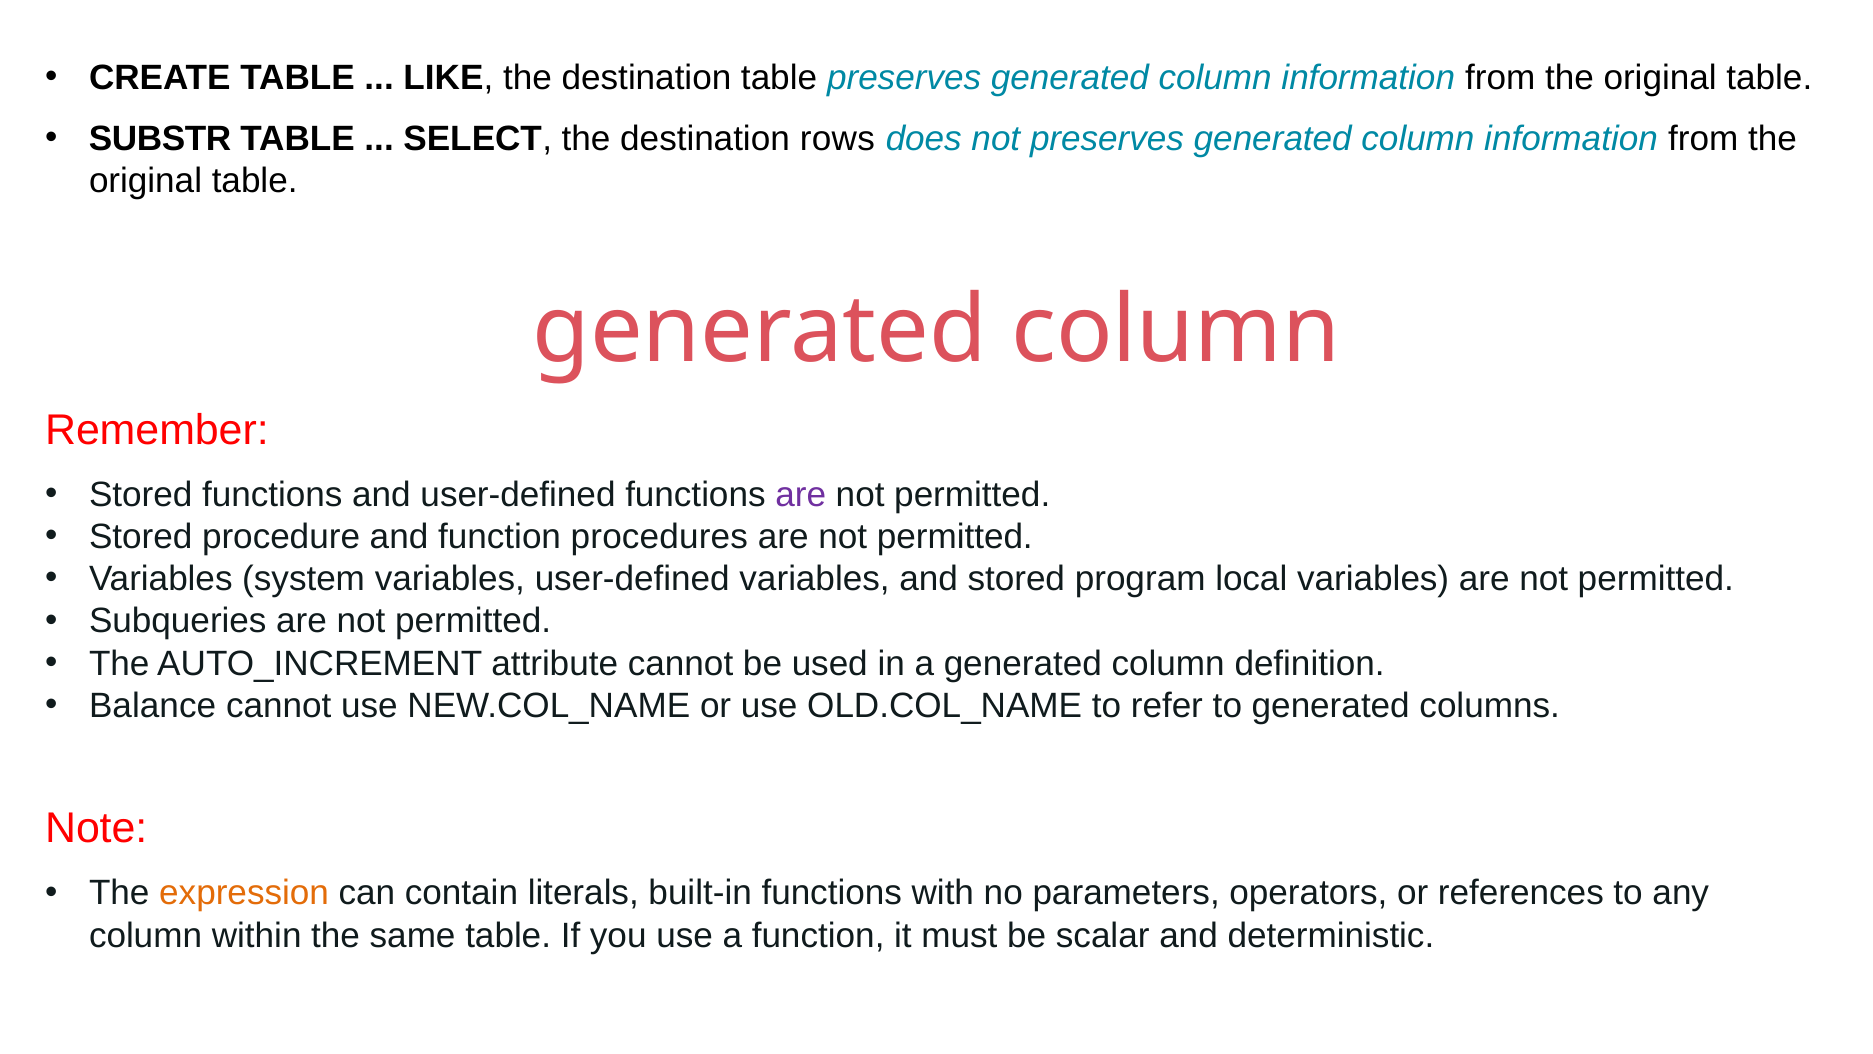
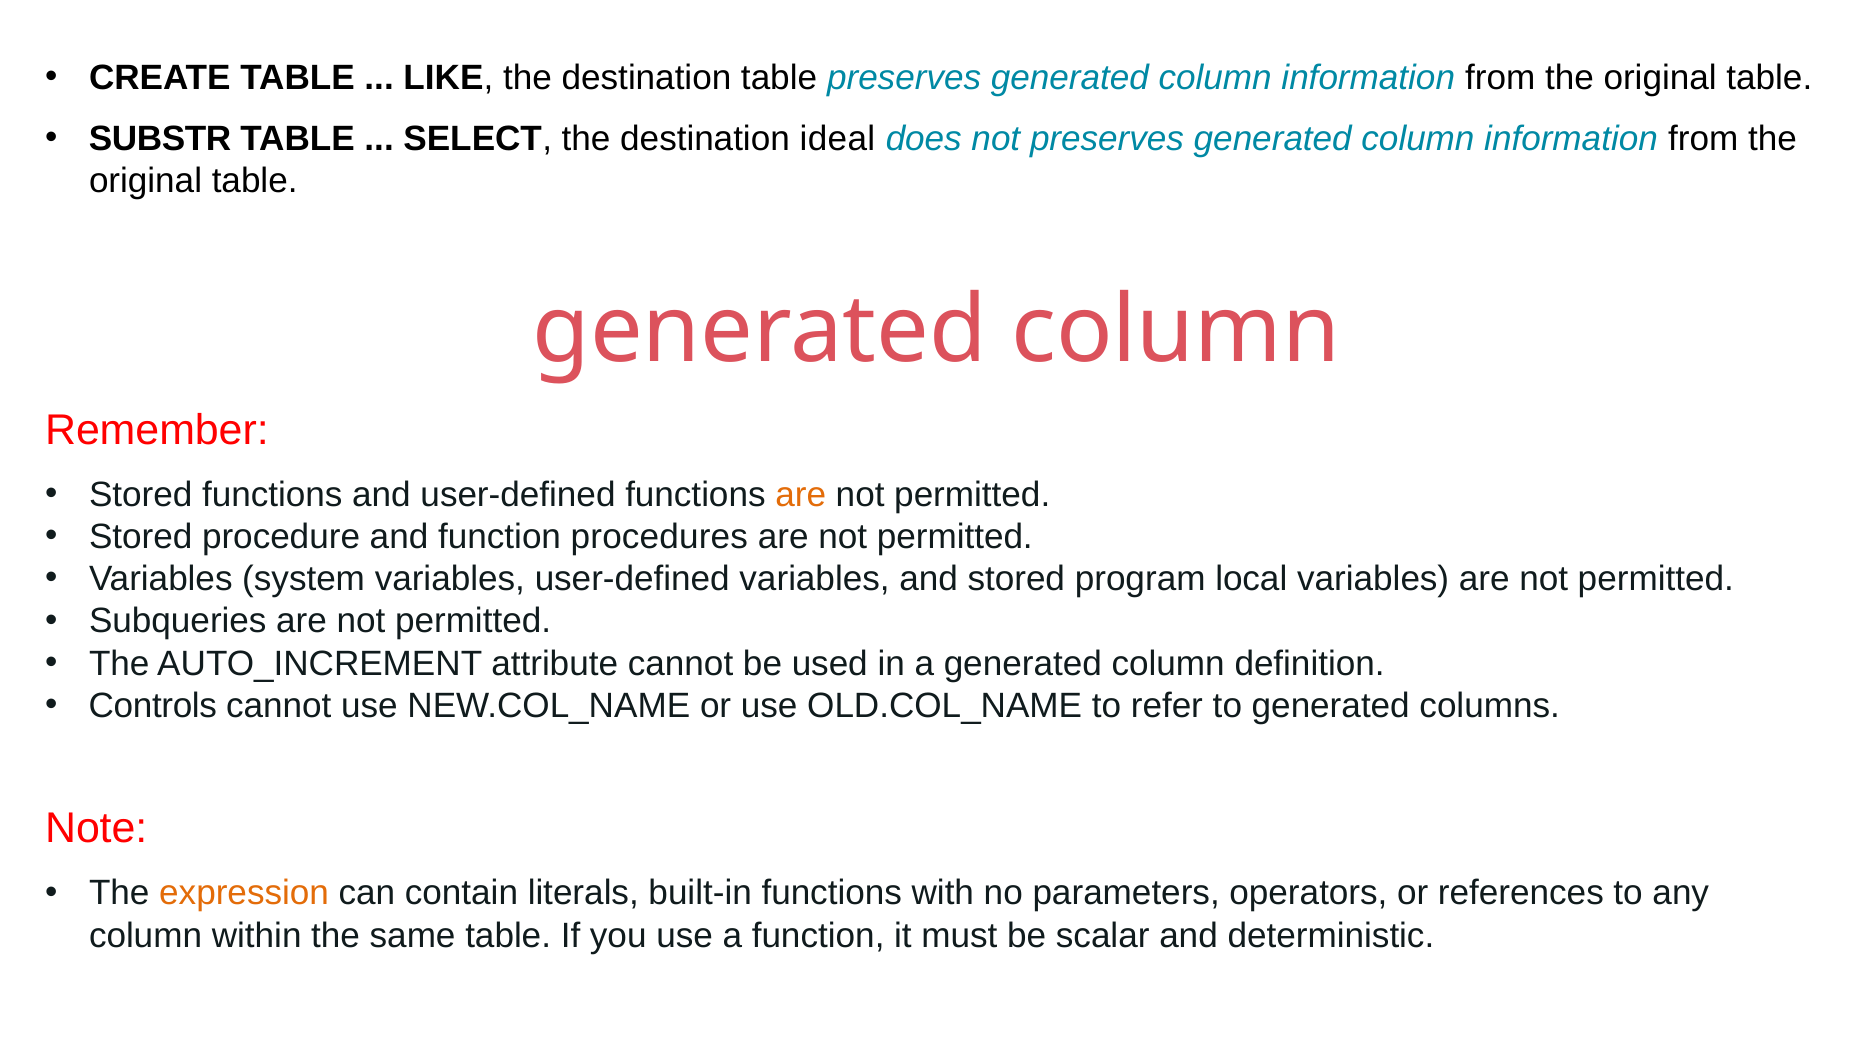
rows: rows -> ideal
are at (801, 495) colour: purple -> orange
Balance: Balance -> Controls
